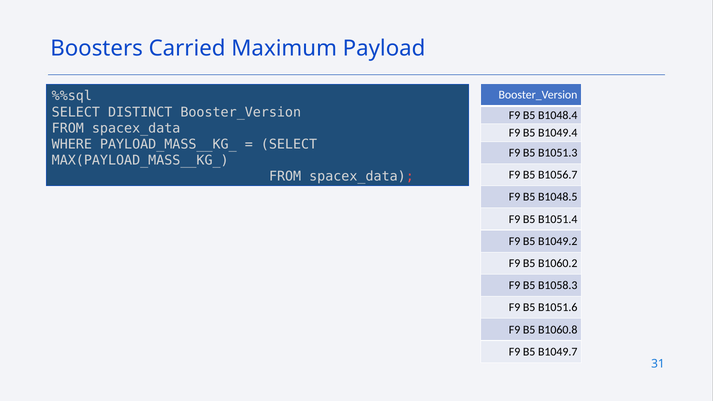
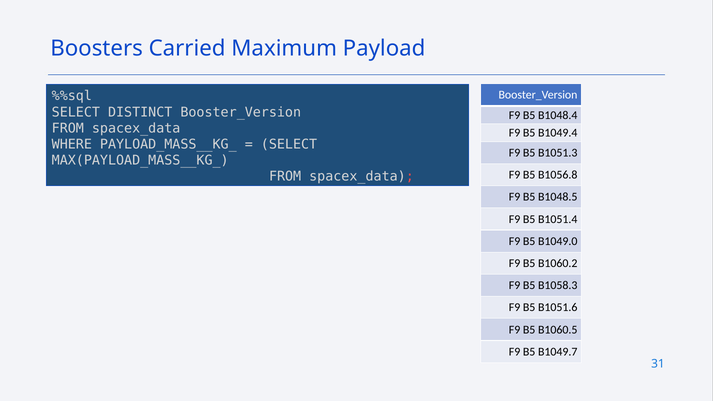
B1056.7: B1056.7 -> B1056.8
B1049.2: B1049.2 -> B1049.0
B1060.8: B1060.8 -> B1060.5
